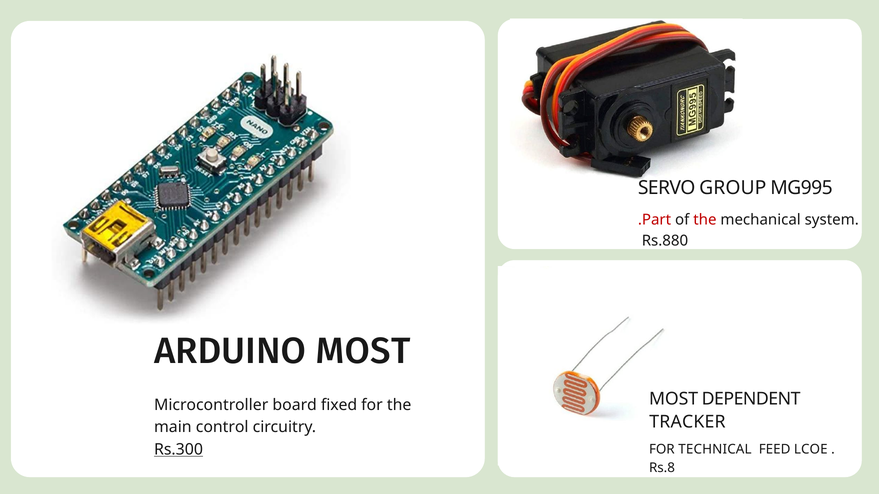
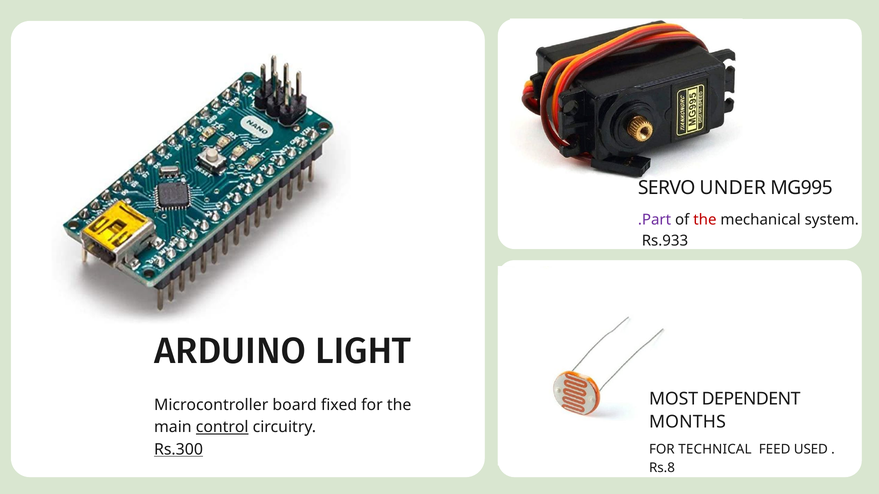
GROUP: GROUP -> UNDER
.Part colour: red -> purple
Rs.880: Rs.880 -> Rs.933
ARDUINO MOST: MOST -> LIGHT
TRACKER: TRACKER -> MONTHS
control underline: none -> present
LCOE: LCOE -> USED
